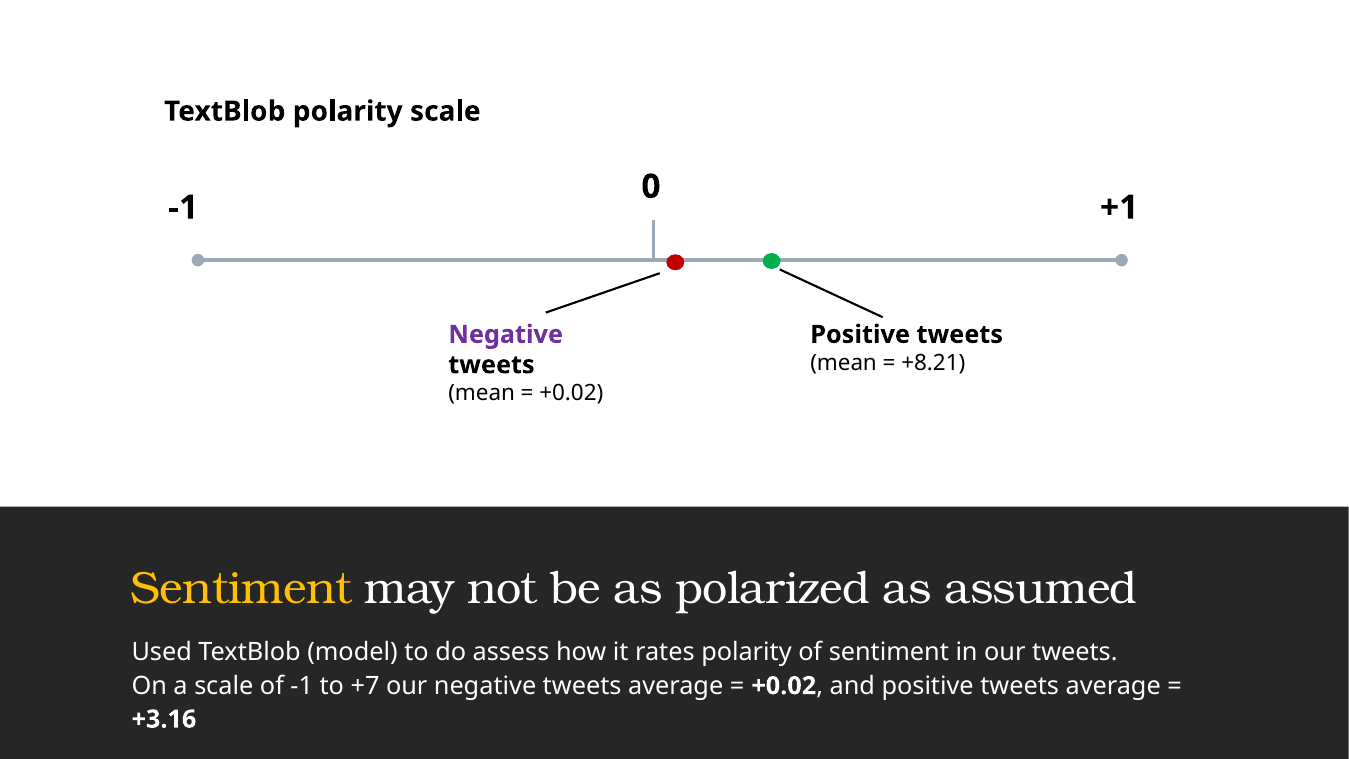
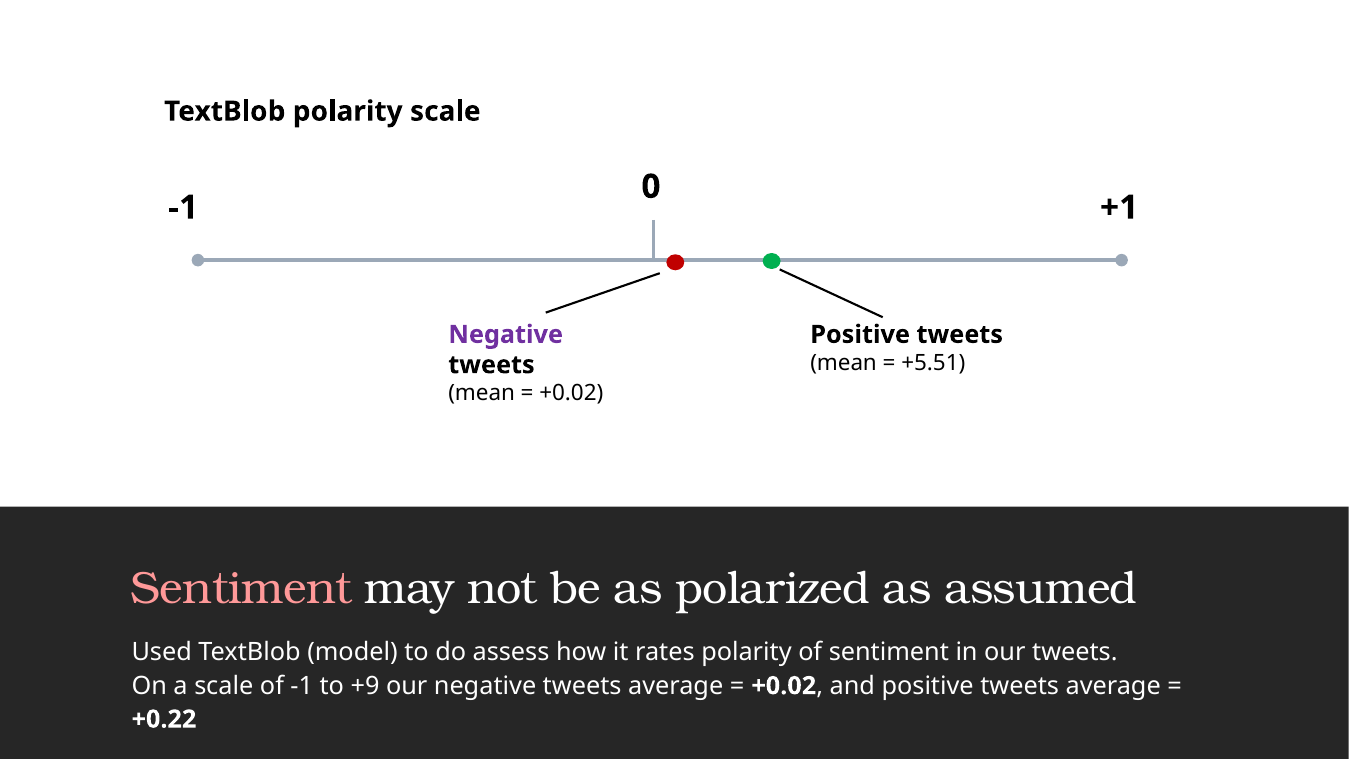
+8.21: +8.21 -> +5.51
Sentiment at (242, 589) colour: yellow -> pink
+7: +7 -> +9
+3.16: +3.16 -> +0.22
